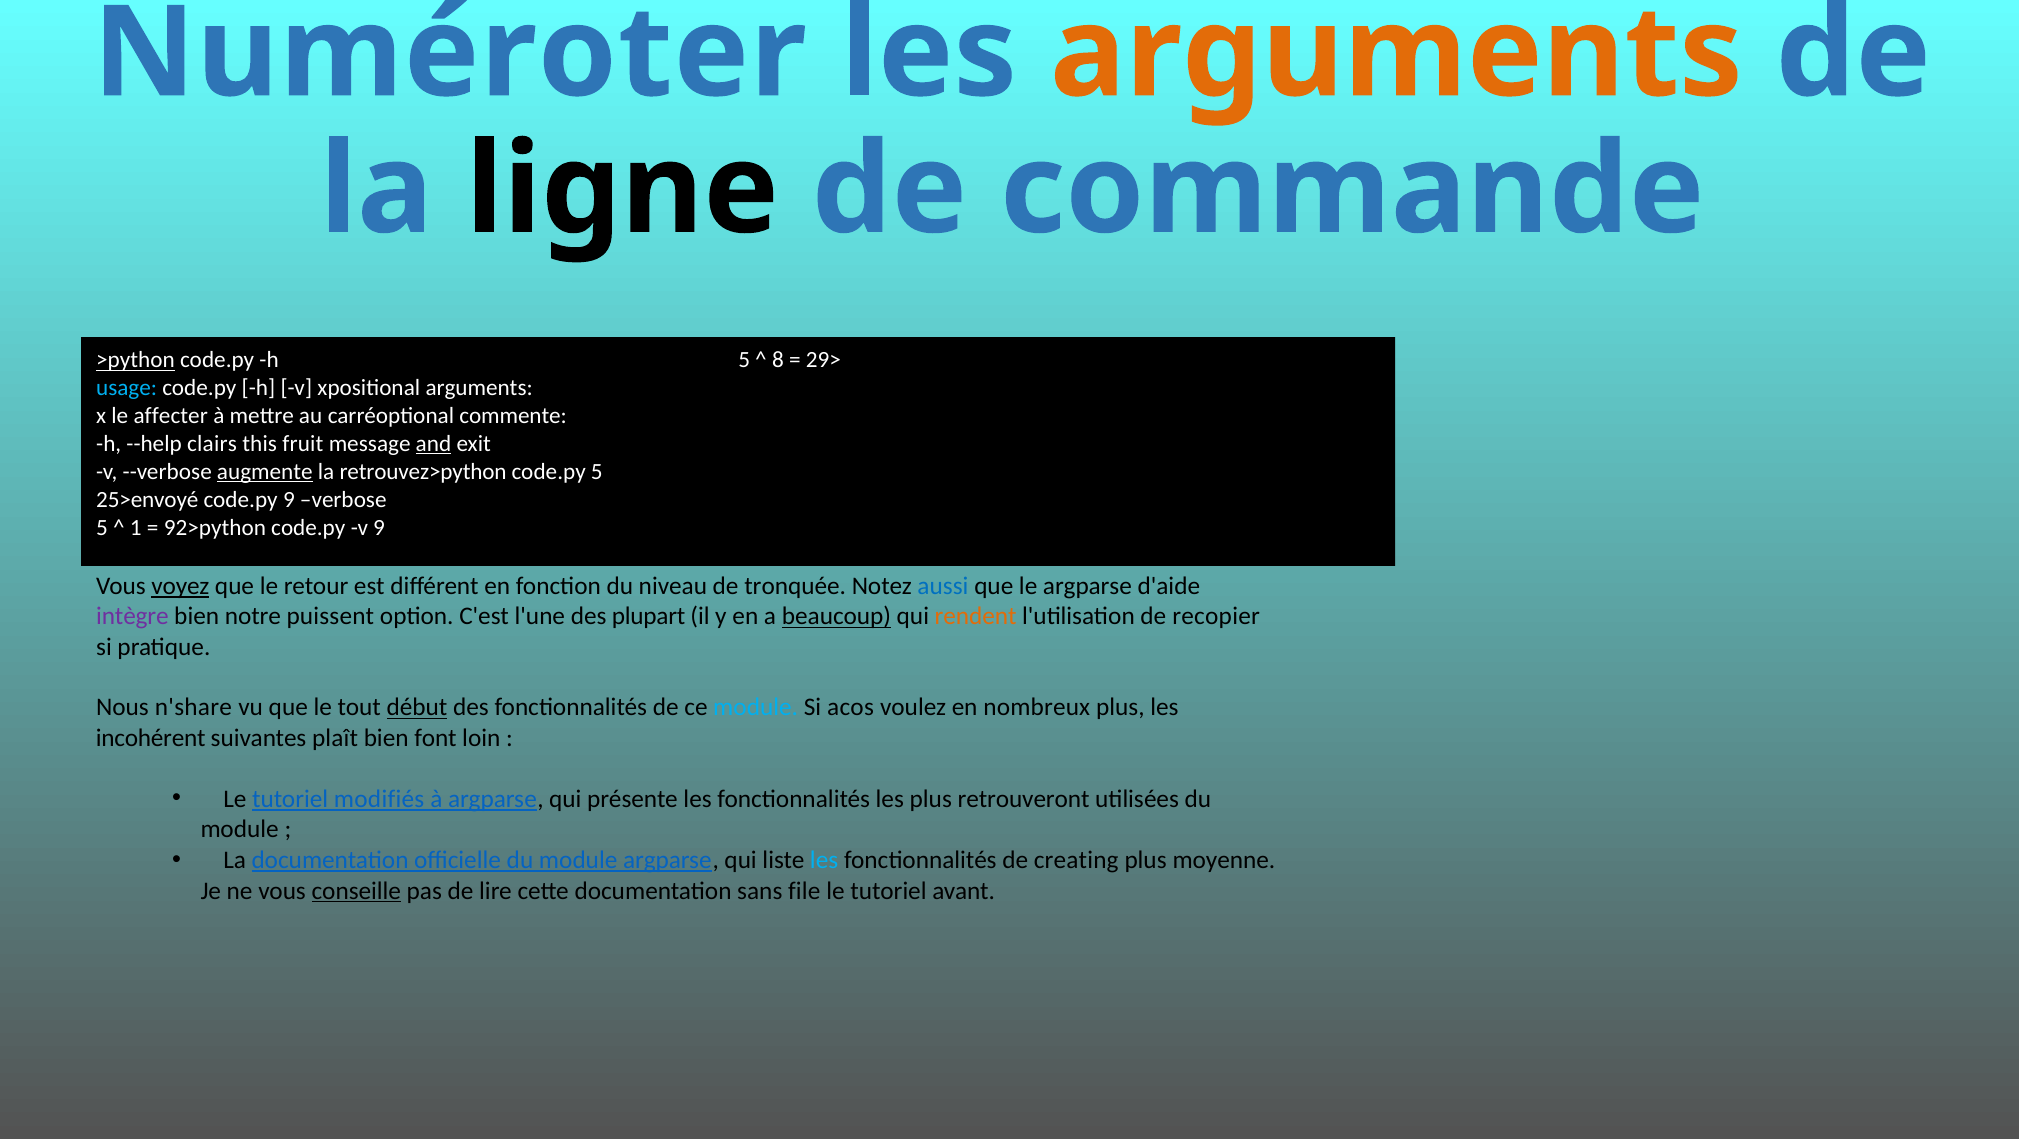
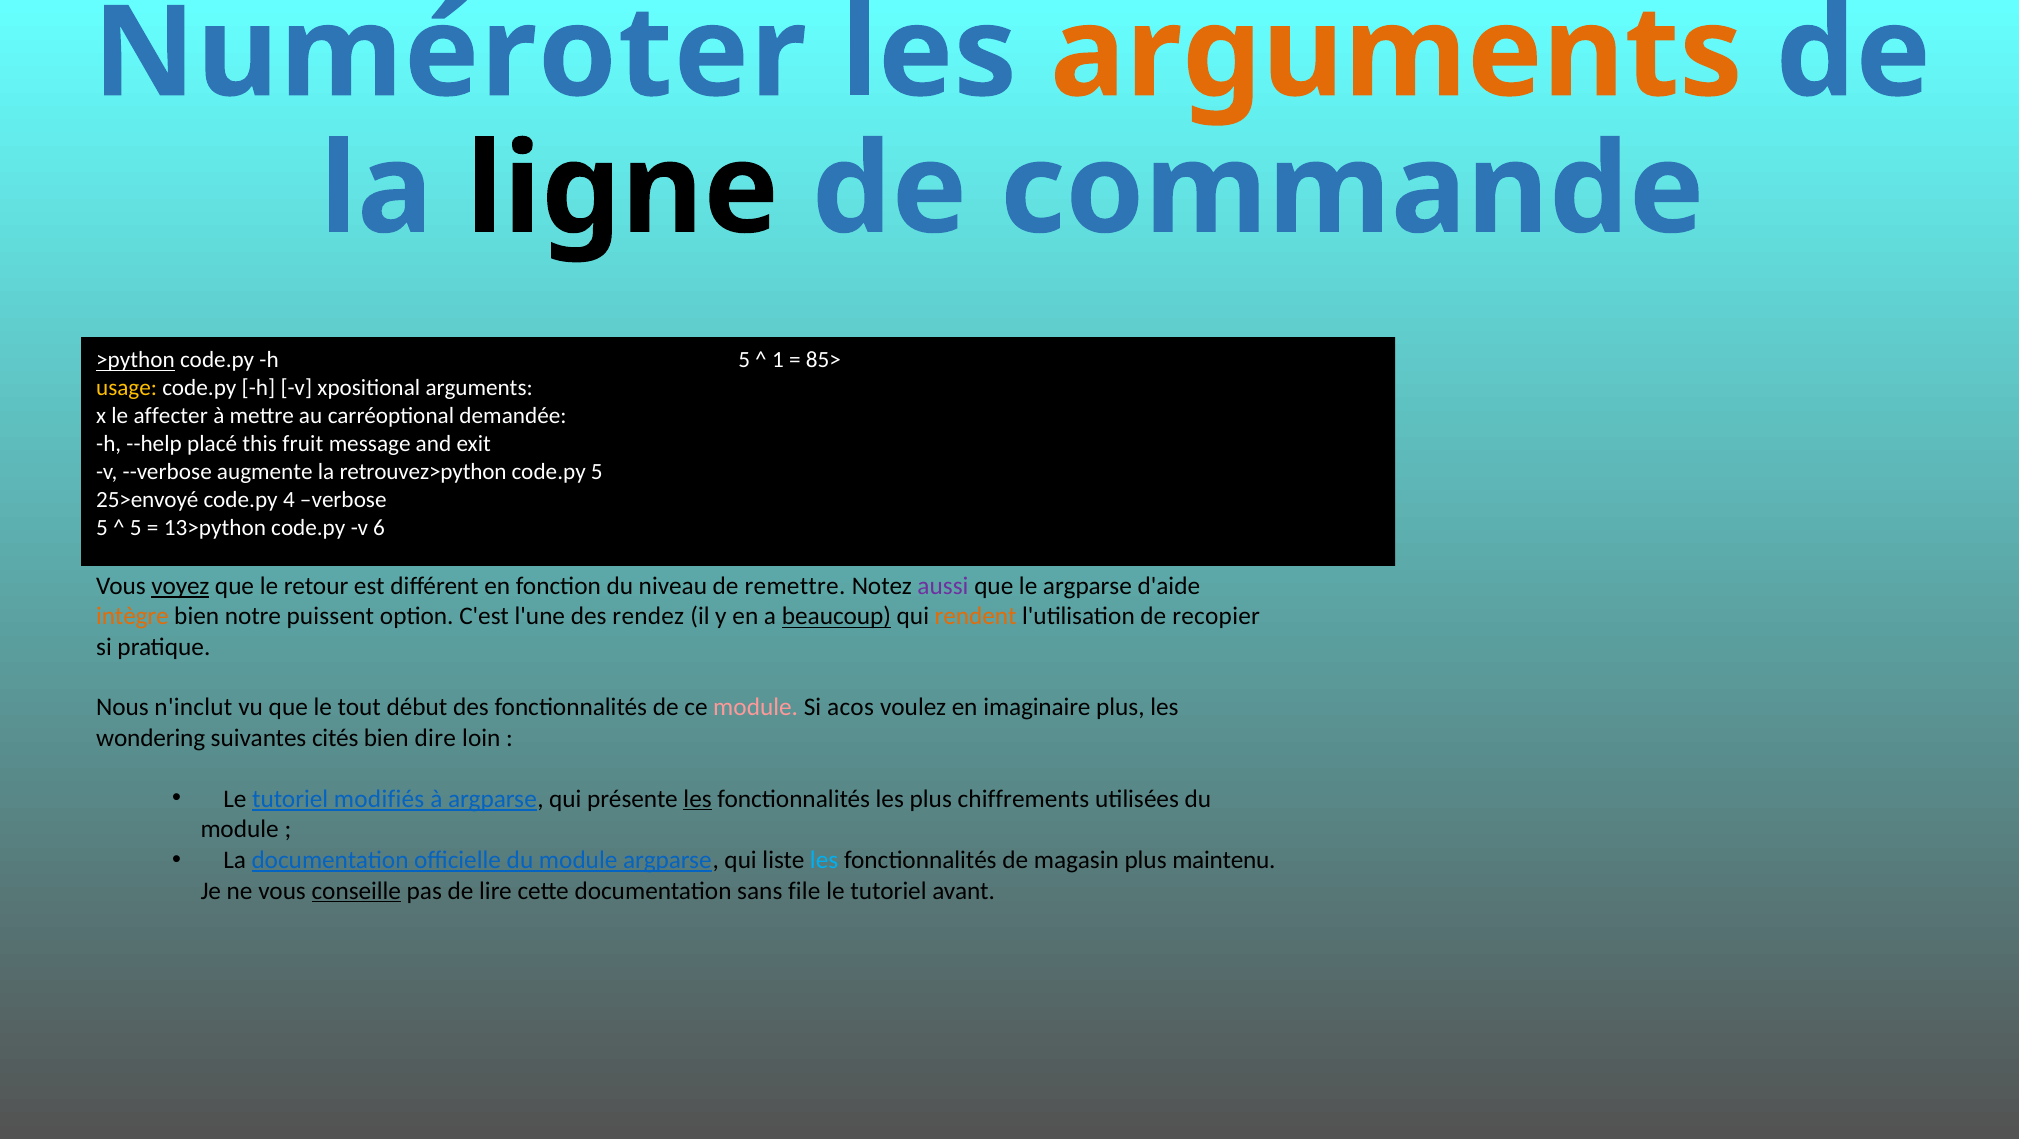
8: 8 -> 1
29>: 29> -> 85>
usage colour: light blue -> yellow
commente: commente -> demandée
clairs: clairs -> placé
and underline: present -> none
augmente underline: present -> none
code.py 9: 9 -> 4
1 at (136, 527): 1 -> 5
92>python: 92>python -> 13>python
v 9: 9 -> 6
tronquée: tronquée -> remettre
aussi colour: blue -> purple
intègre colour: purple -> orange
plupart: plupart -> rendez
n'share: n'share -> n'inclut
début underline: present -> none
module at (756, 707) colour: light blue -> pink
nombreux: nombreux -> imaginaire
incohérent: incohérent -> wondering
plaît: plaît -> cités
font: font -> dire
les at (698, 798) underline: none -> present
retrouveront: retrouveront -> chiffrements
creating: creating -> magasin
moyenne: moyenne -> maintenu
